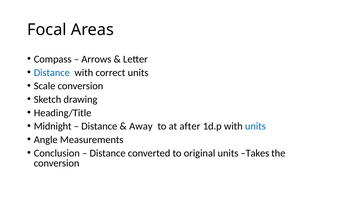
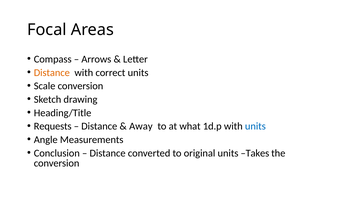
Distance at (52, 73) colour: blue -> orange
Midnight: Midnight -> Requests
after: after -> what
